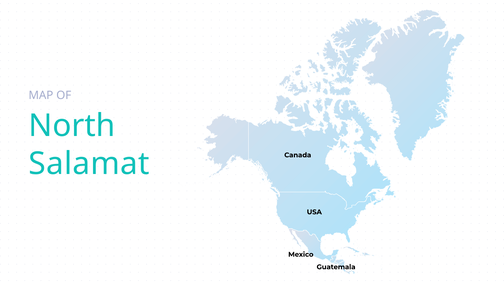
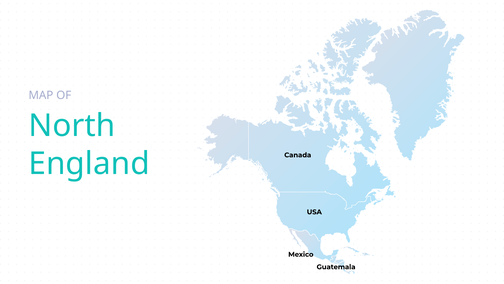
Salamat: Salamat -> England
